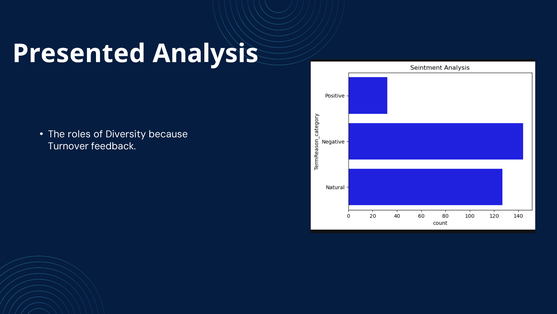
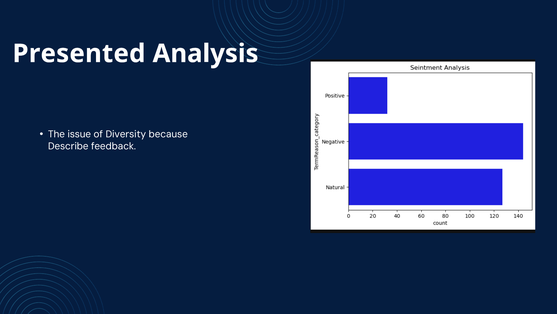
roles: roles -> issue
Turnover: Turnover -> Describe
